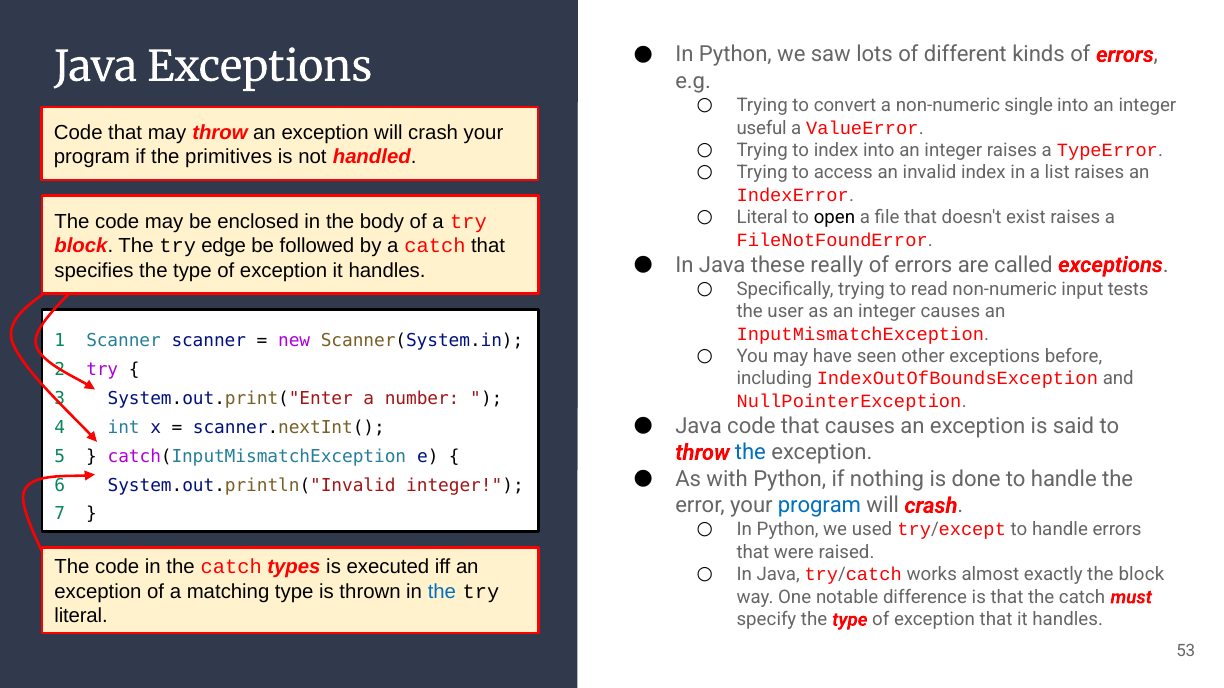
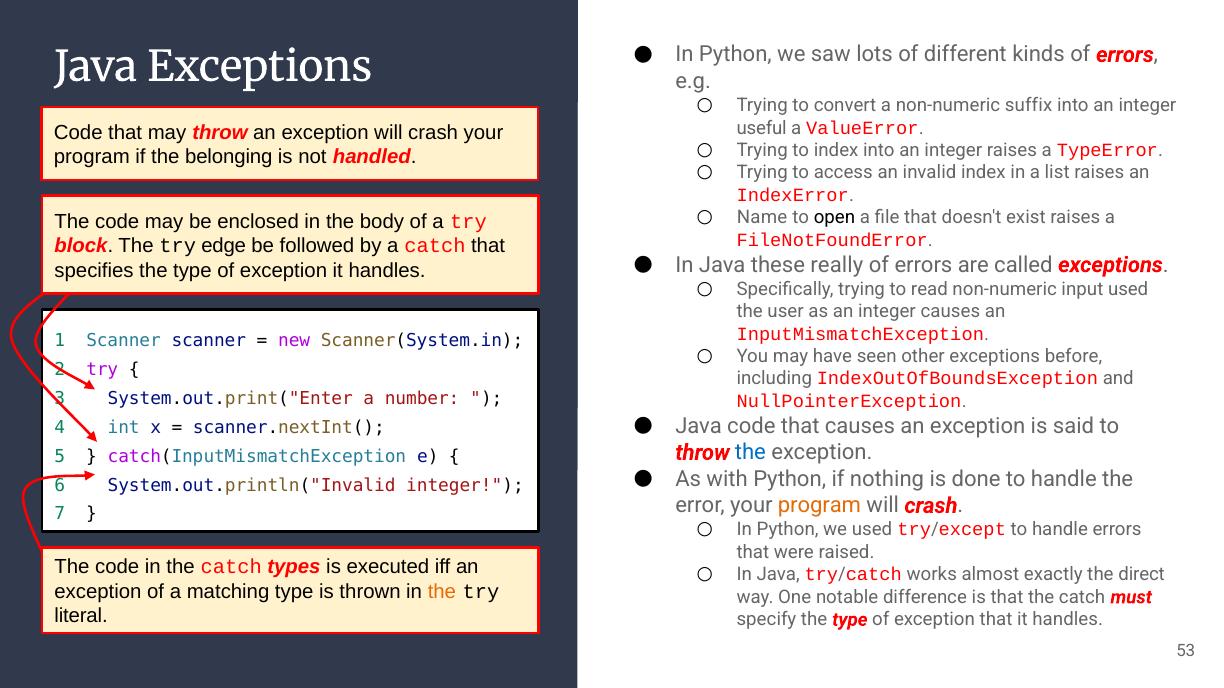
single: single -> suffix
primitives: primitives -> belonging
Literal at (762, 218): Literal -> Name
input tests: tests -> used
program at (820, 506) colour: blue -> orange
the block: block -> direct
the at (442, 592) colour: blue -> orange
